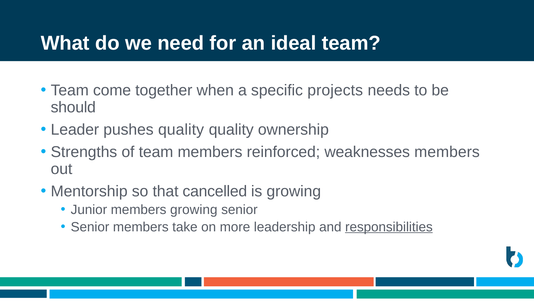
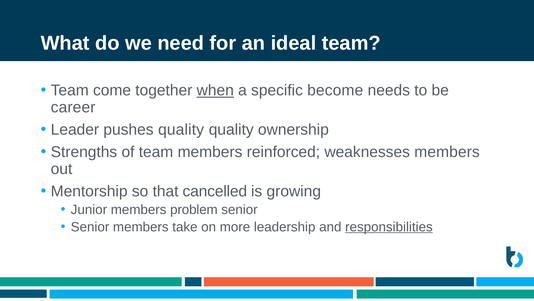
when underline: none -> present
projects: projects -> become
should: should -> career
members growing: growing -> problem
